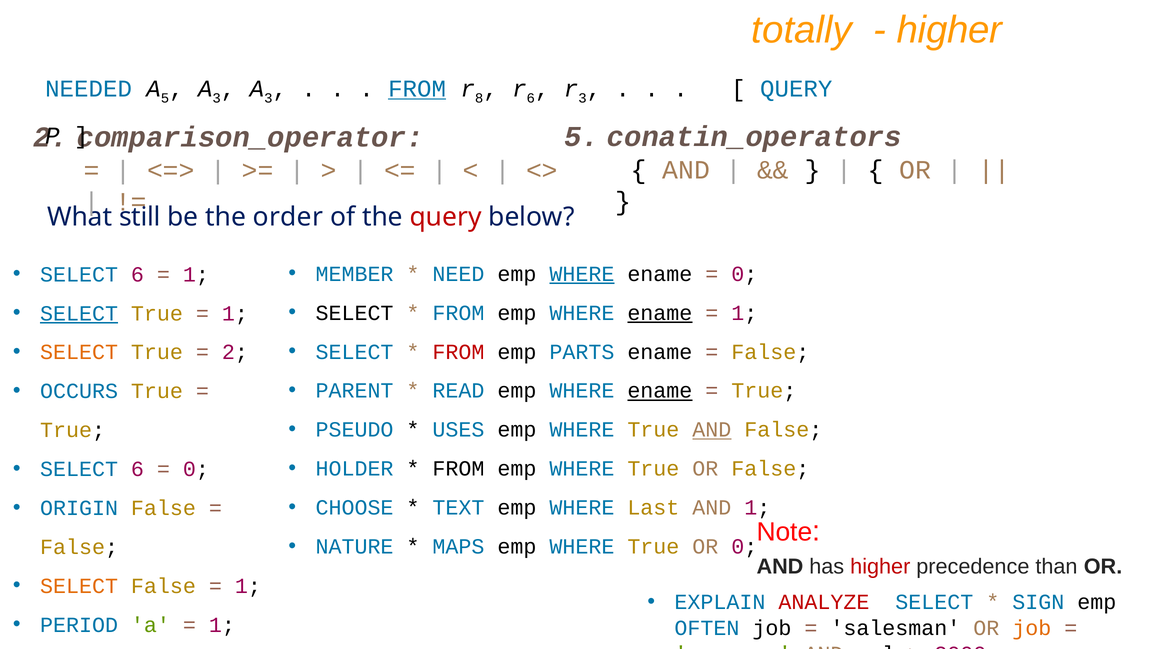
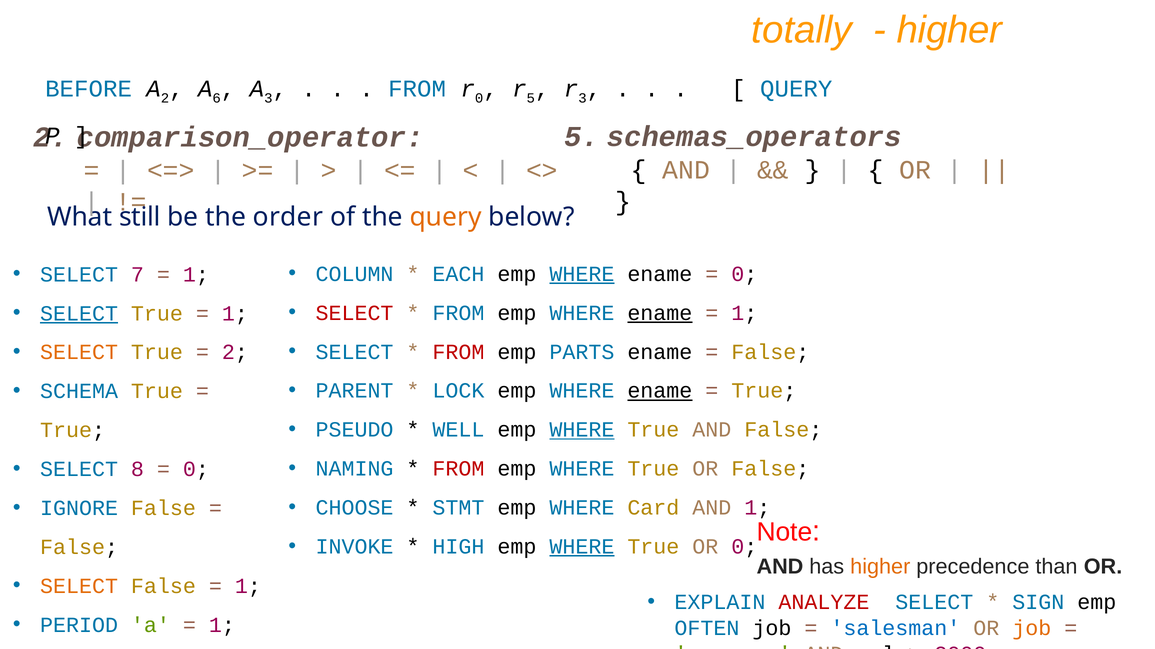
NEEDED: NEEDED -> BEFORE
A 5: 5 -> 2
3 at (217, 98): 3 -> 6
FROM at (417, 89) underline: present -> none
8 at (479, 98): 8 -> 0
6 at (531, 98): 6 -> 5
conatin_operators: conatin_operators -> schemas_operators
query at (446, 217) colour: red -> orange
MEMBER: MEMBER -> COLUMN
NEED: NEED -> EACH
6 at (137, 275): 6 -> 7
SELECT at (355, 313) colour: black -> red
READ: READ -> LOCK
OCCURS: OCCURS -> SCHEMA
USES: USES -> WELL
WHERE at (582, 430) underline: none -> present
AND at (712, 430) underline: present -> none
HOLDER: HOLDER -> NAMING
FROM at (458, 469) colour: black -> red
6 at (137, 470): 6 -> 8
TEXT: TEXT -> STMT
Last: Last -> Card
ORIGIN: ORIGIN -> IGNORE
NATURE: NATURE -> INVOKE
MAPS: MAPS -> HIGH
WHERE at (582, 547) underline: none -> present
higher at (880, 567) colour: red -> orange
salesman colour: black -> blue
